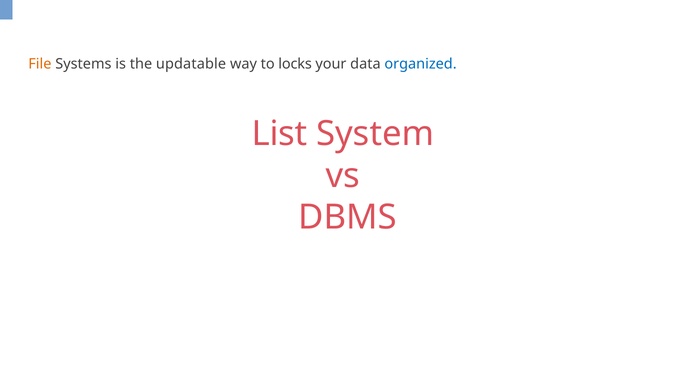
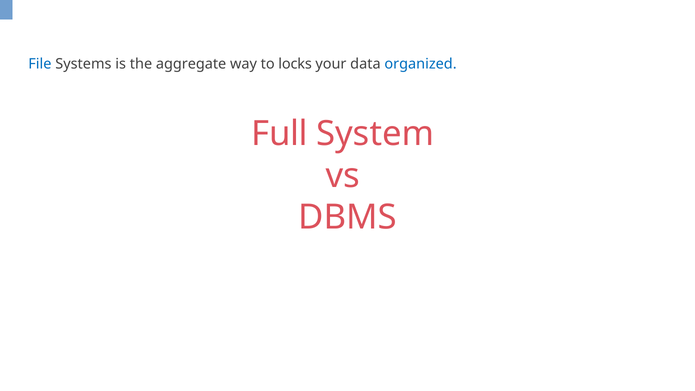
File colour: orange -> blue
updatable: updatable -> aggregate
List: List -> Full
